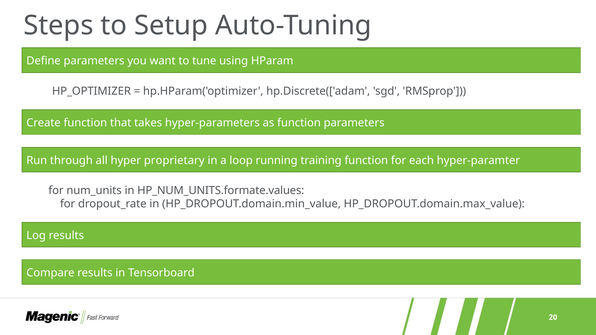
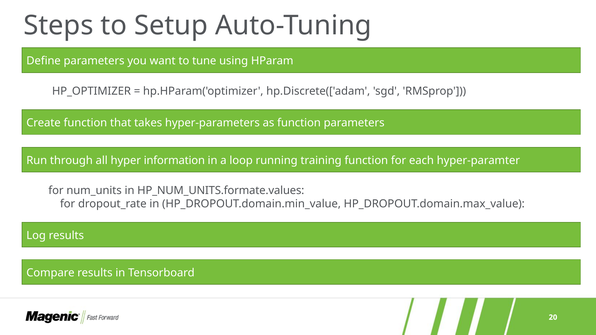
proprietary: proprietary -> information
